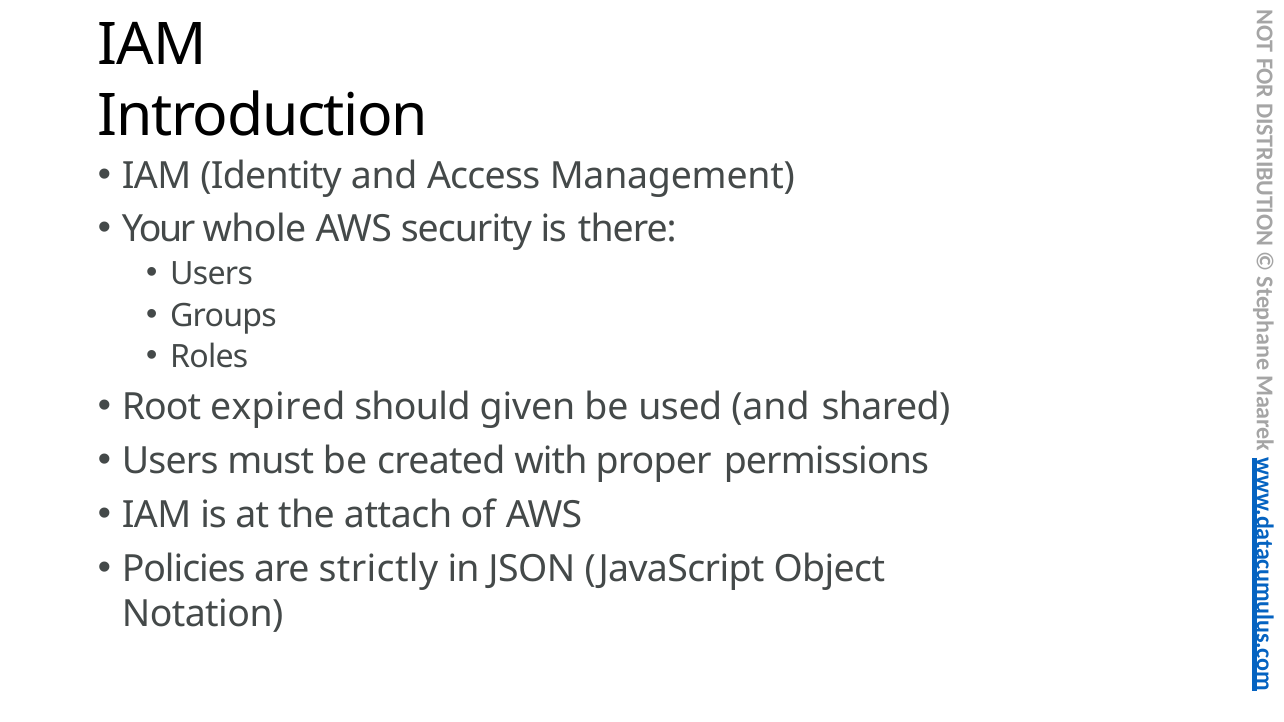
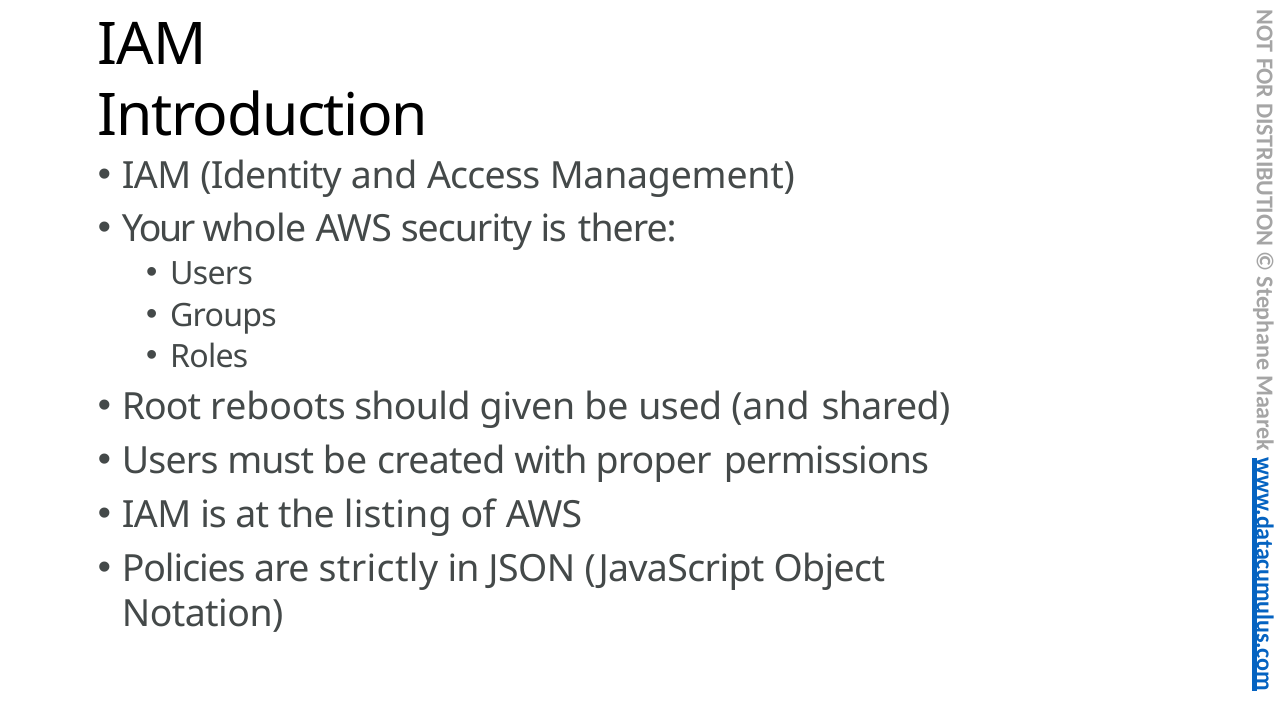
expired: expired -> reboots
attach: attach -> listing
